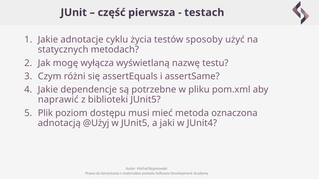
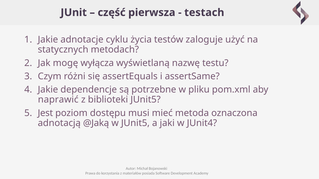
sposoby: sposoby -> zaloguje
Plik: Plik -> Jest
@Użyj: @Użyj -> @Jaką
